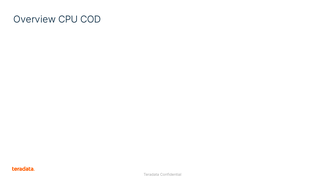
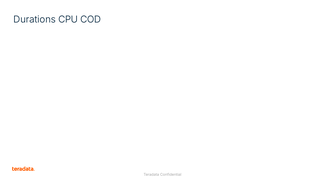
Overview: Overview -> Durations
